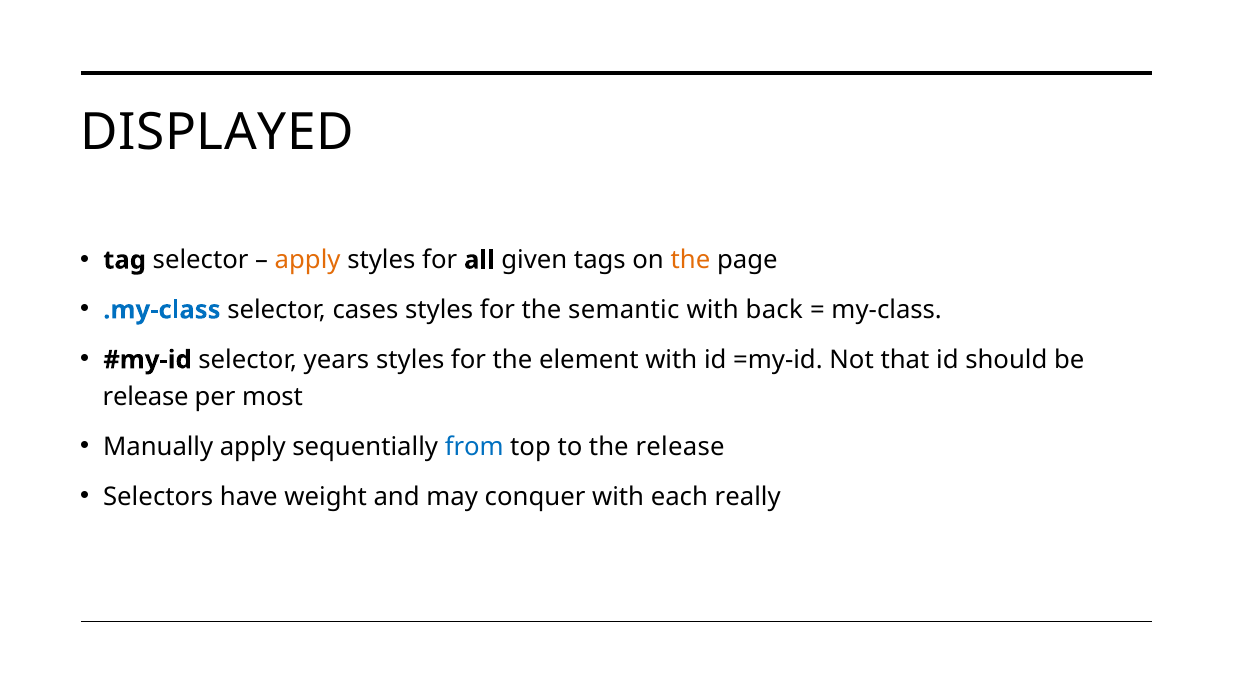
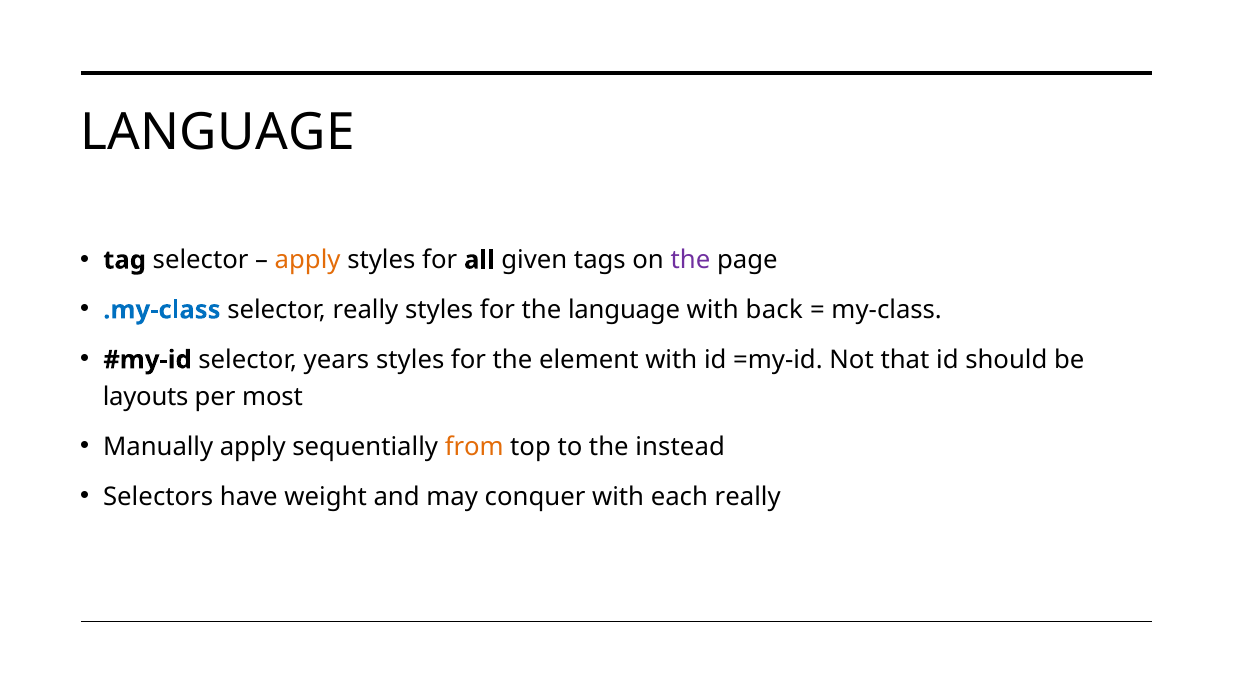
DISPLAYED at (217, 132): DISPLAYED -> LANGUAGE
the at (690, 260) colour: orange -> purple
selector cases: cases -> really
the semantic: semantic -> language
release at (146, 397): release -> layouts
from colour: blue -> orange
the release: release -> instead
